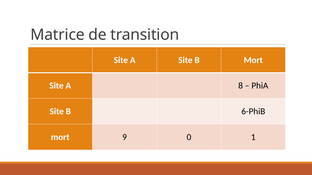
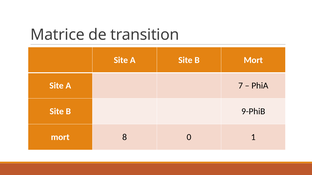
8: 8 -> 7
6-PhiB: 6-PhiB -> 9-PhiB
9: 9 -> 8
